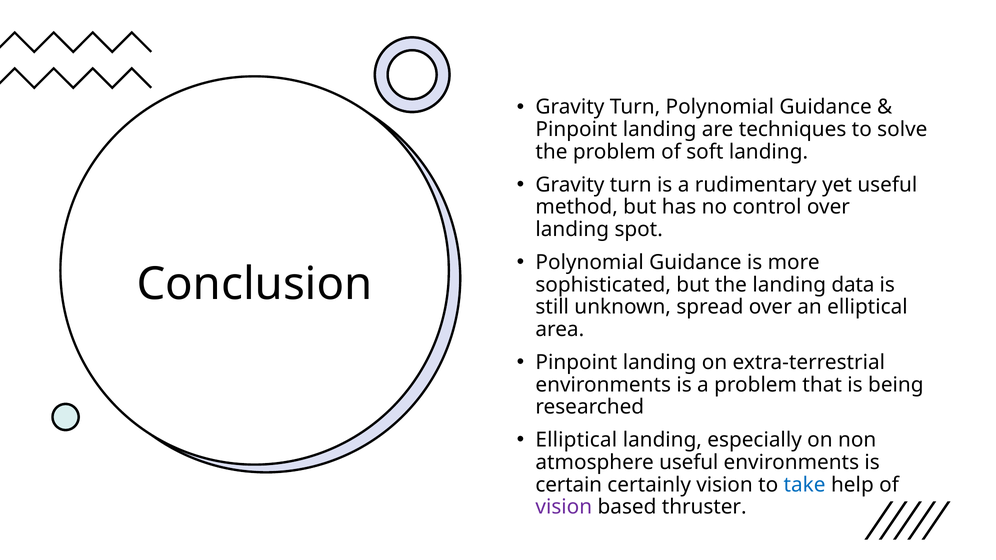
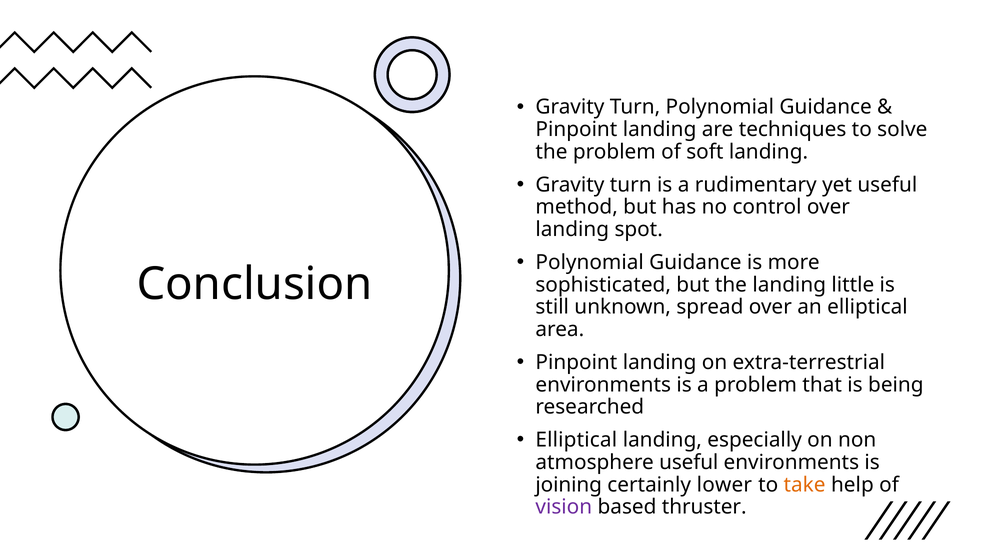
data: data -> little
certain: certain -> joining
certainly vision: vision -> lower
take colour: blue -> orange
